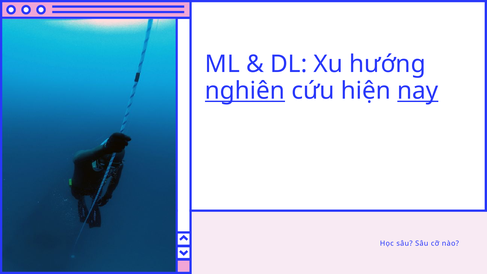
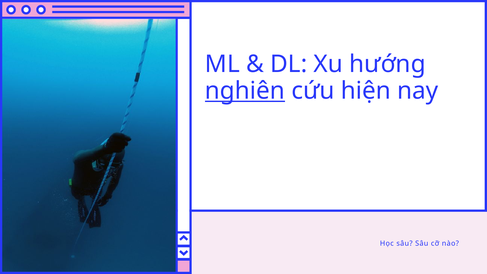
nay underline: present -> none
